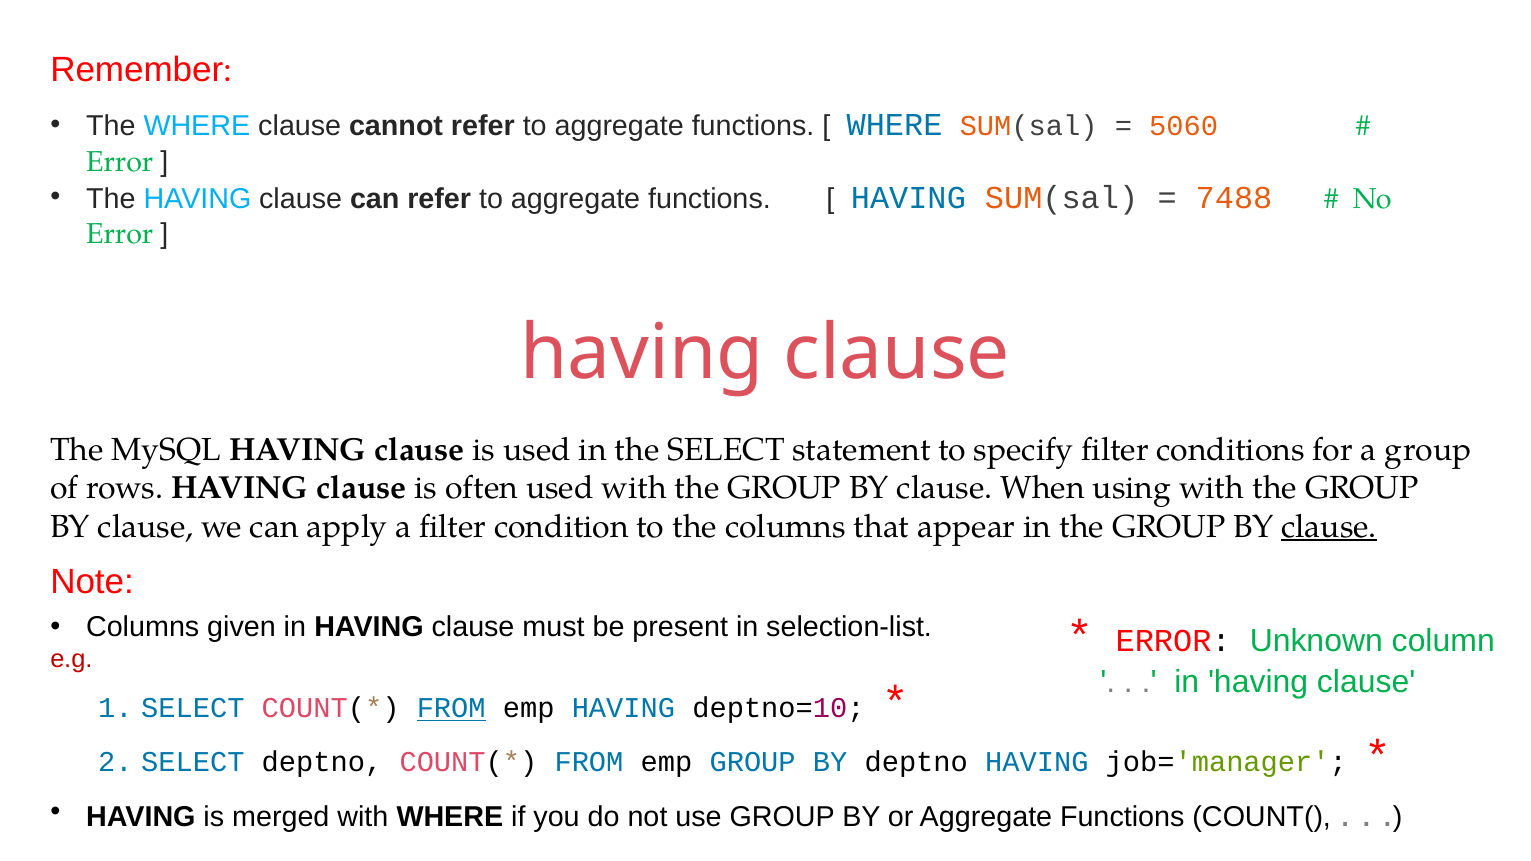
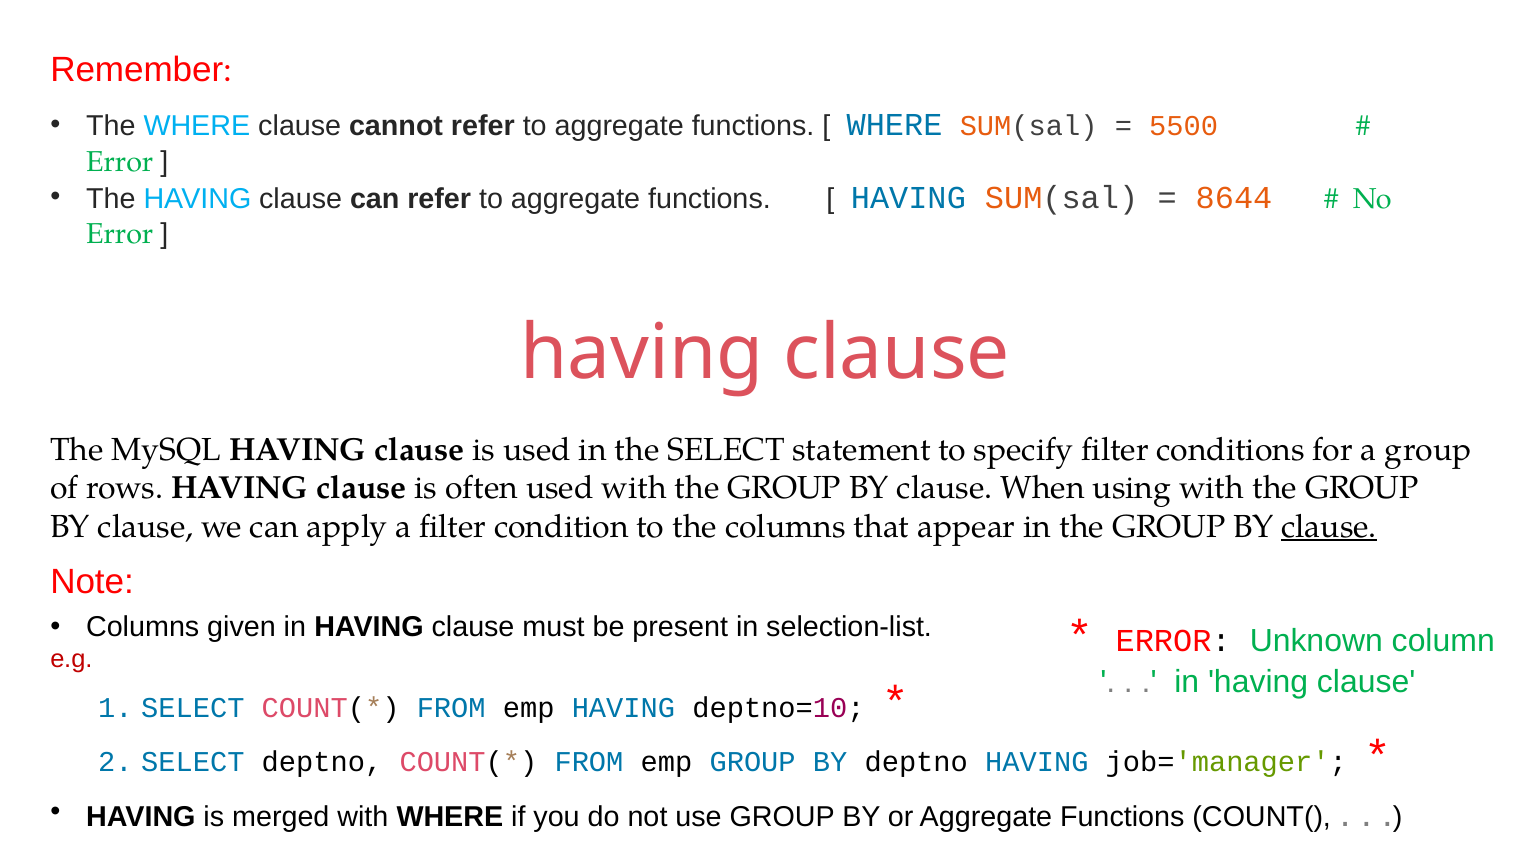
5060: 5060 -> 5500
7488: 7488 -> 8644
FROM at (451, 708) underline: present -> none
